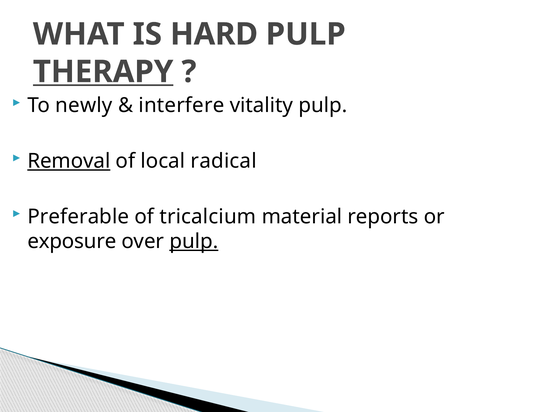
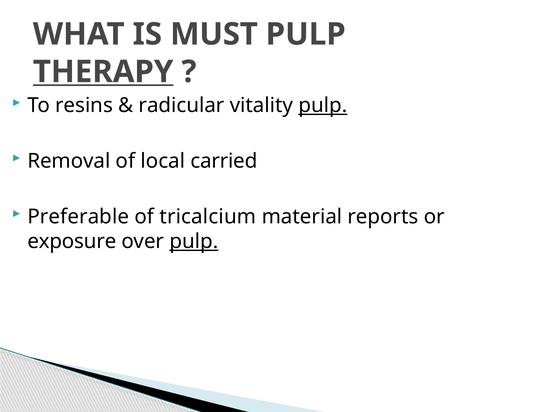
HARD: HARD -> MUST
newly: newly -> resins
interfere: interfere -> radicular
pulp at (323, 105) underline: none -> present
Removal underline: present -> none
radical: radical -> carried
